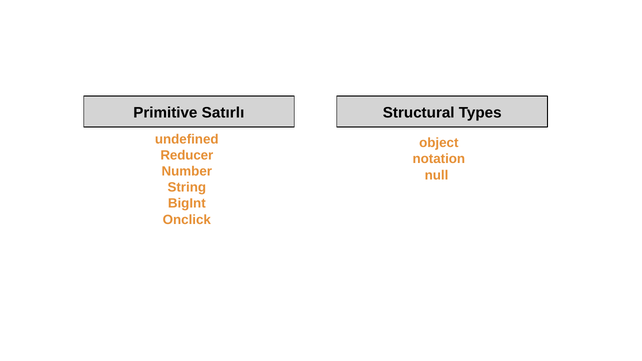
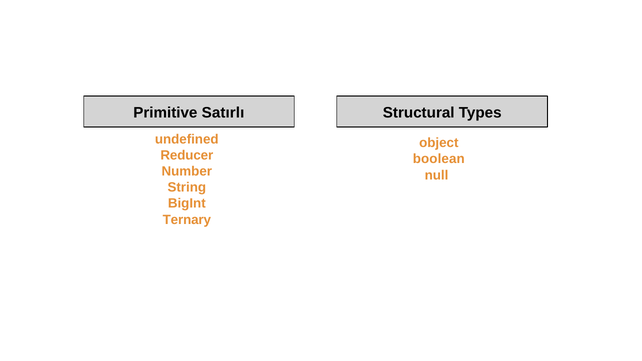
notation: notation -> boolean
Onclick: Onclick -> Ternary
